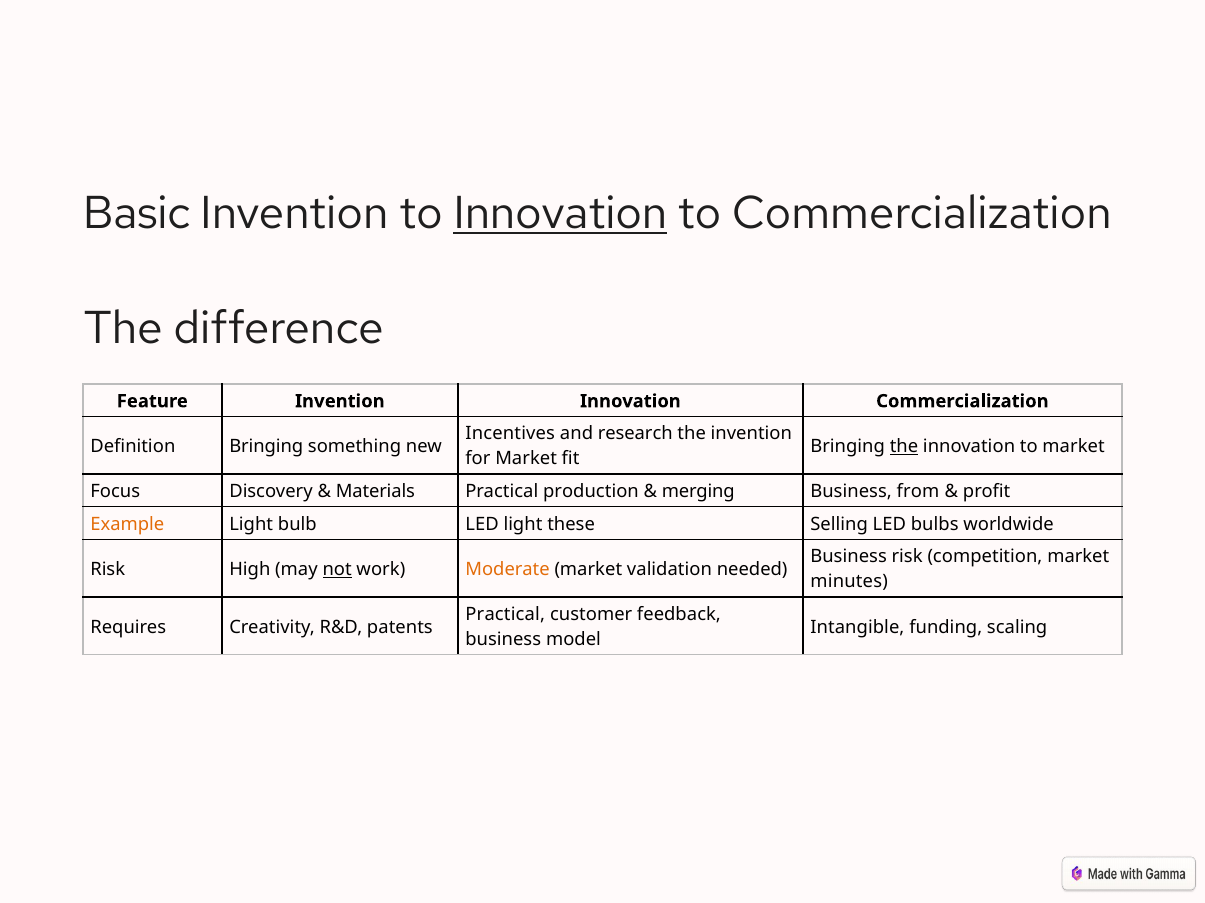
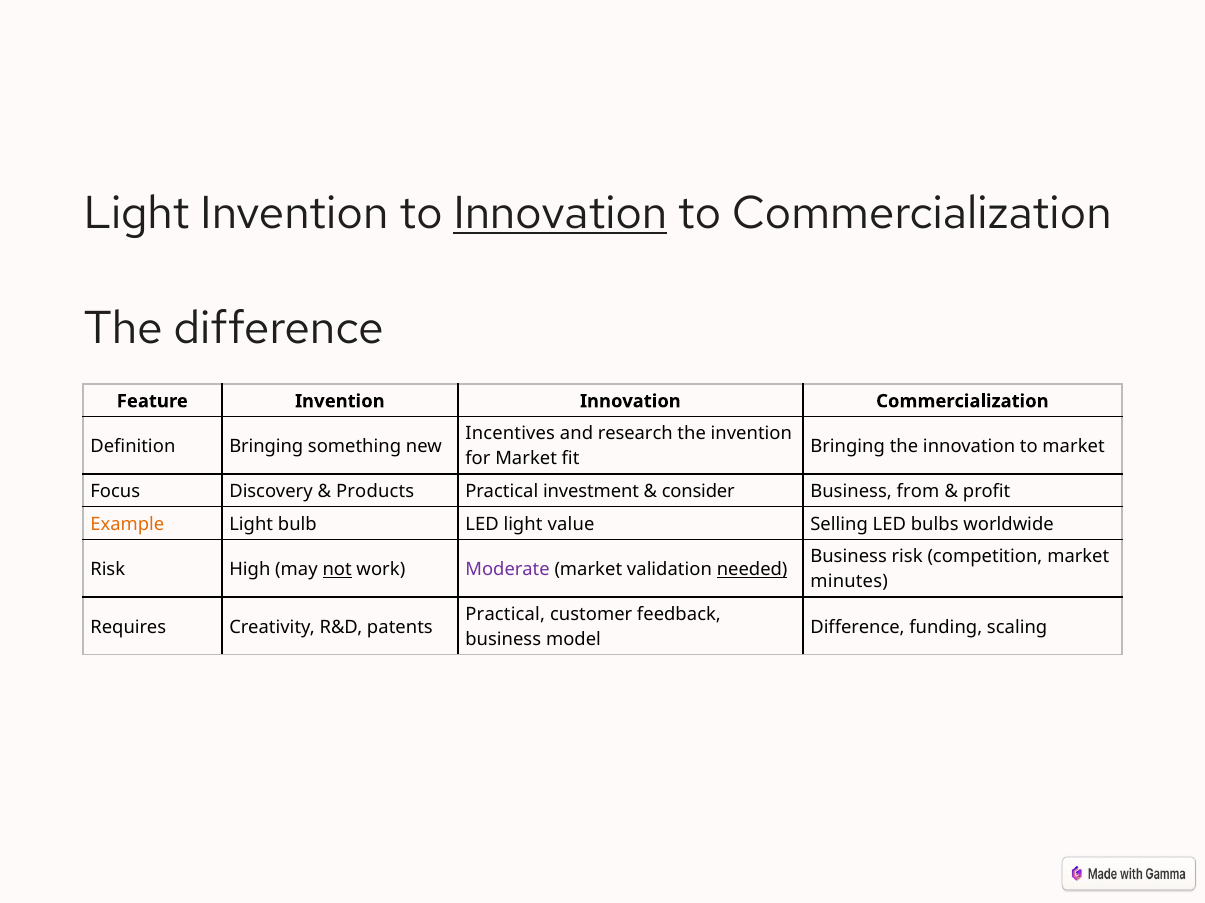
Basic at (137, 213): Basic -> Light
the at (904, 447) underline: present -> none
Materials: Materials -> Products
production: production -> investment
merging: merging -> consider
these: these -> value
Moderate colour: orange -> purple
needed underline: none -> present
Intangible at (857, 627): Intangible -> Difference
